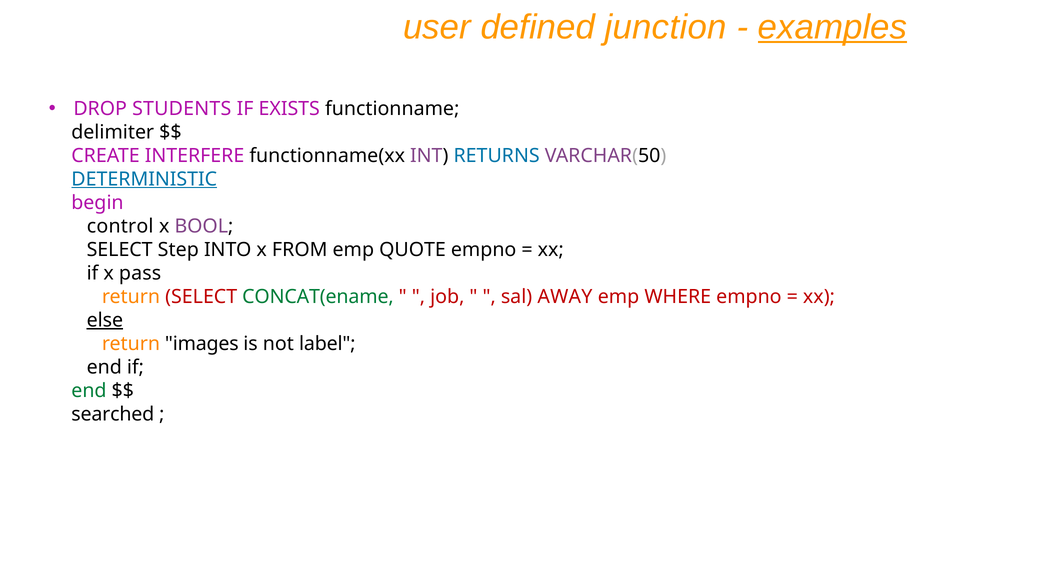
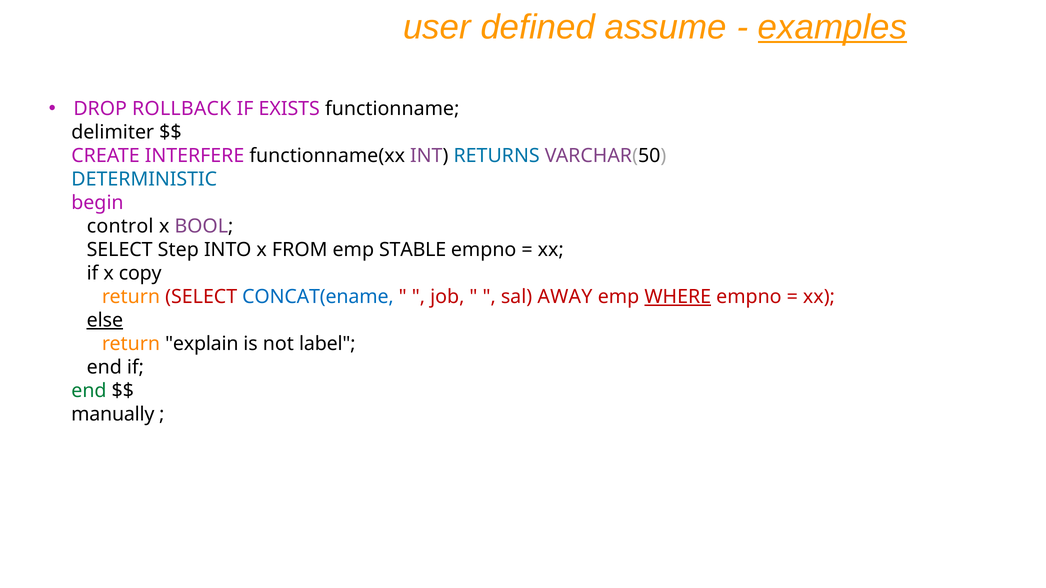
junction: junction -> assume
STUDENTS: STUDENTS -> ROLLBACK
DETERMINISTIC underline: present -> none
QUOTE: QUOTE -> STABLE
pass: pass -> copy
CONCAT(ename colour: green -> blue
WHERE underline: none -> present
images: images -> explain
searched: searched -> manually
